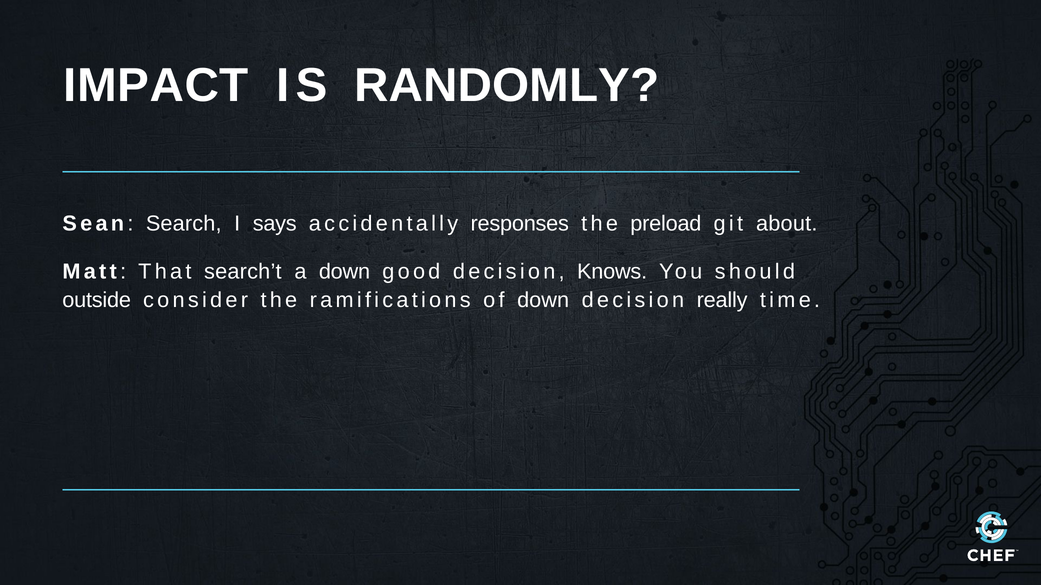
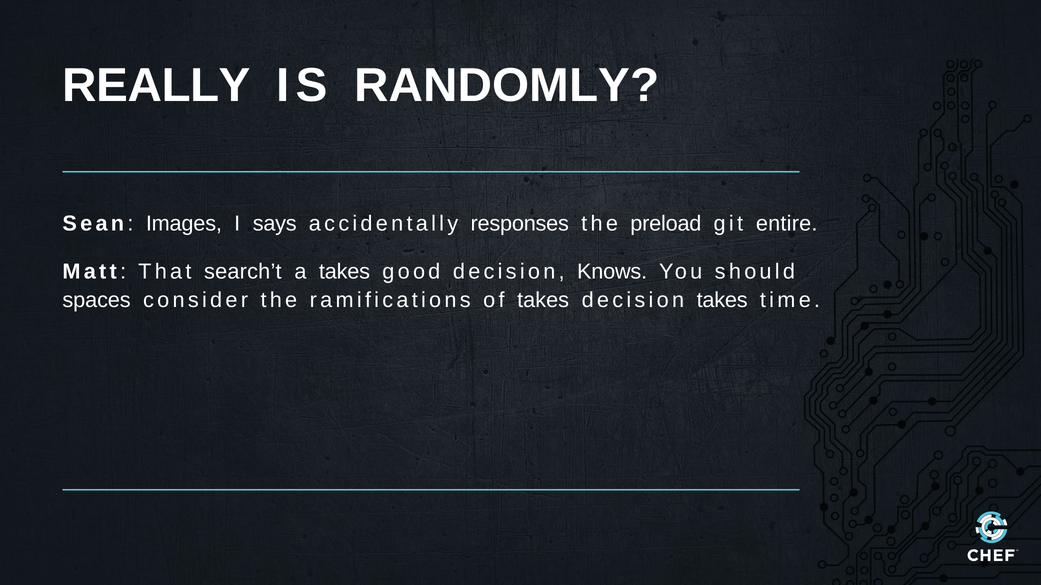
IMPACT: IMPACT -> REALLY
Search: Search -> Images
about: about -> entire
a down: down -> takes
outside: outside -> spaces
of down: down -> takes
decision really: really -> takes
